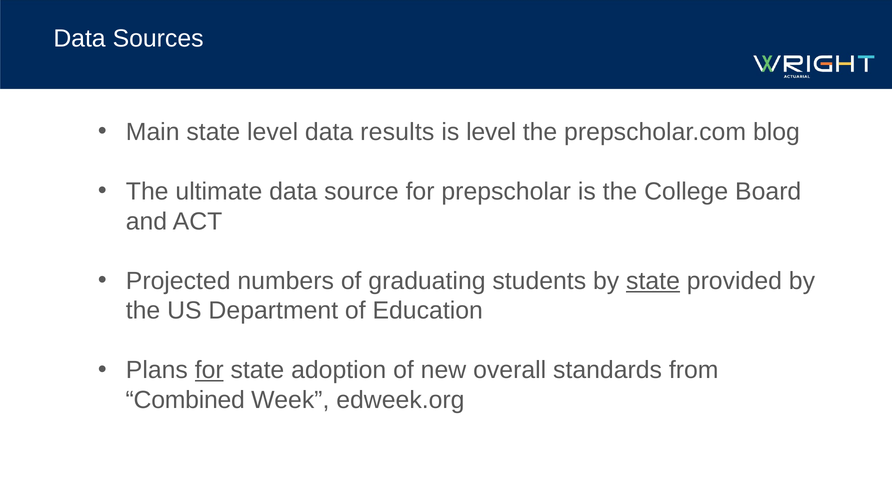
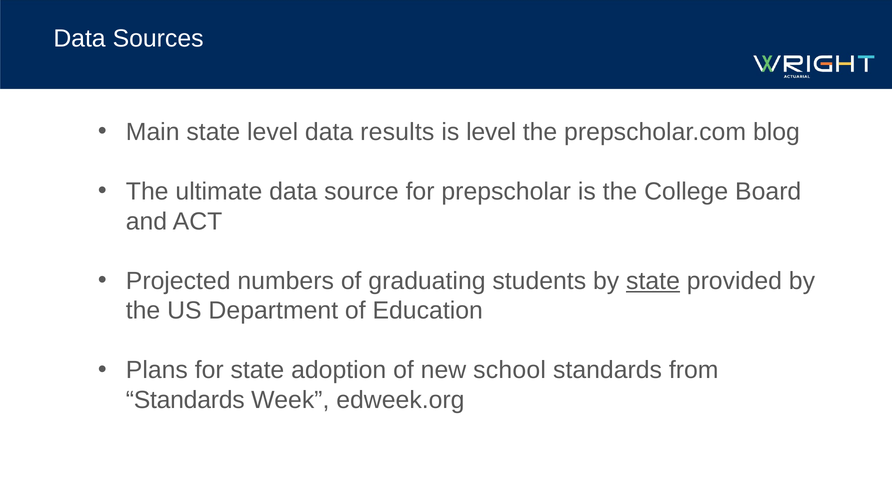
for at (209, 370) underline: present -> none
overall: overall -> school
Combined at (185, 400): Combined -> Standards
